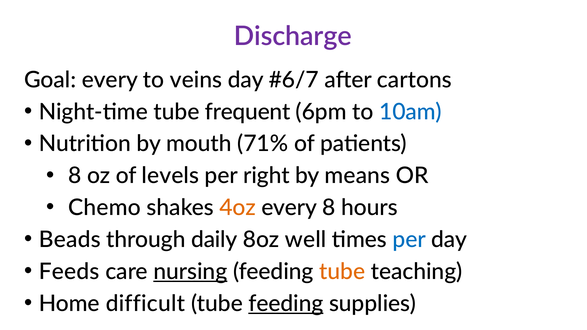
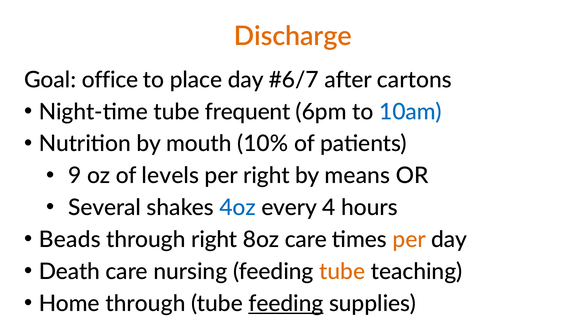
Discharge colour: purple -> orange
Goal every: every -> office
veins: veins -> place
71%: 71% -> 10%
8 at (75, 176): 8 -> 9
Chemo: Chemo -> Several
4oz colour: orange -> blue
every 8: 8 -> 4
through daily: daily -> right
8oz well: well -> care
per at (409, 240) colour: blue -> orange
Feeds: Feeds -> Death
nursing underline: present -> none
Home difficult: difficult -> through
